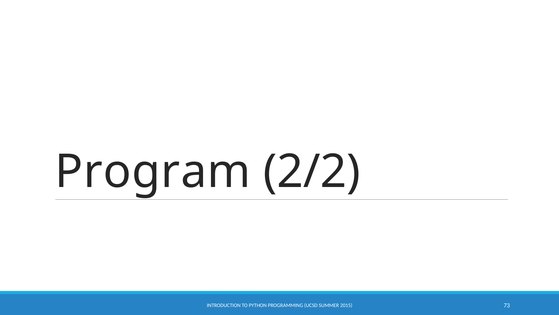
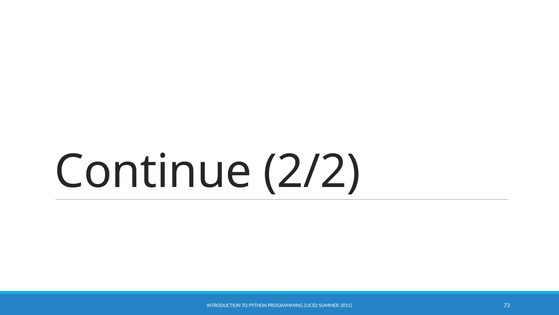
Program: Program -> Continue
